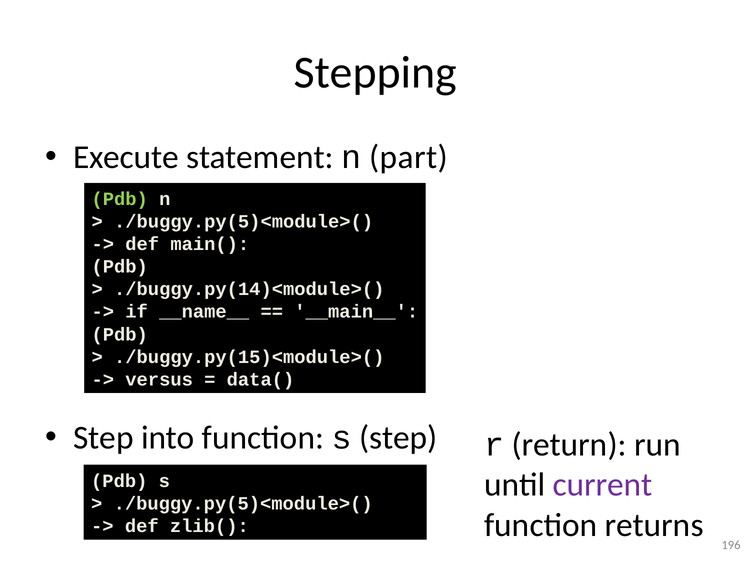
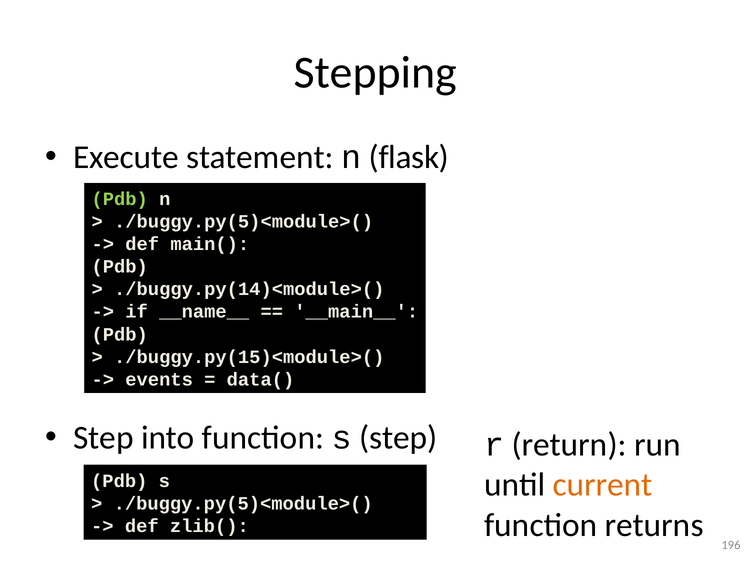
part: part -> flask
versus: versus -> events
current colour: purple -> orange
